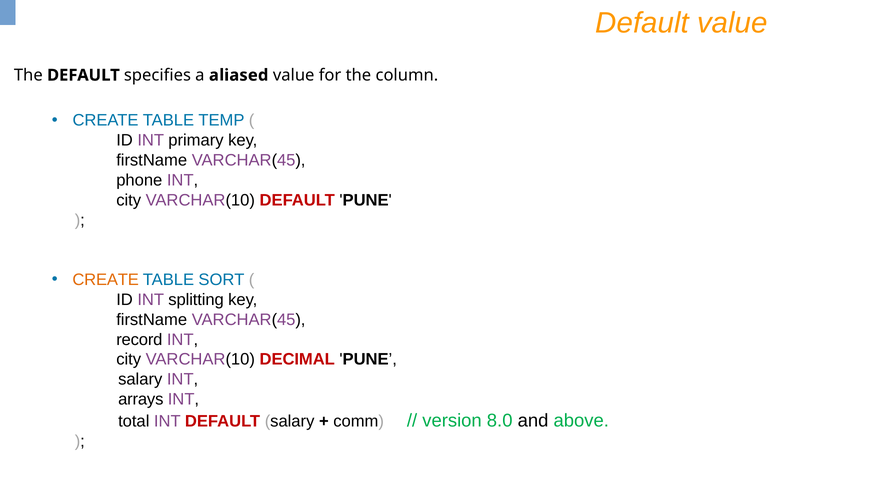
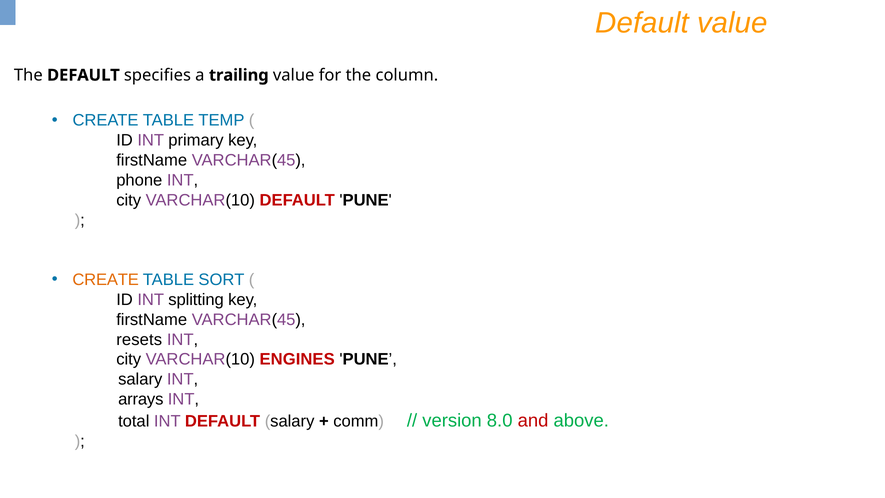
aliased: aliased -> trailing
record: record -> resets
DECIMAL: DECIMAL -> ENGINES
and colour: black -> red
